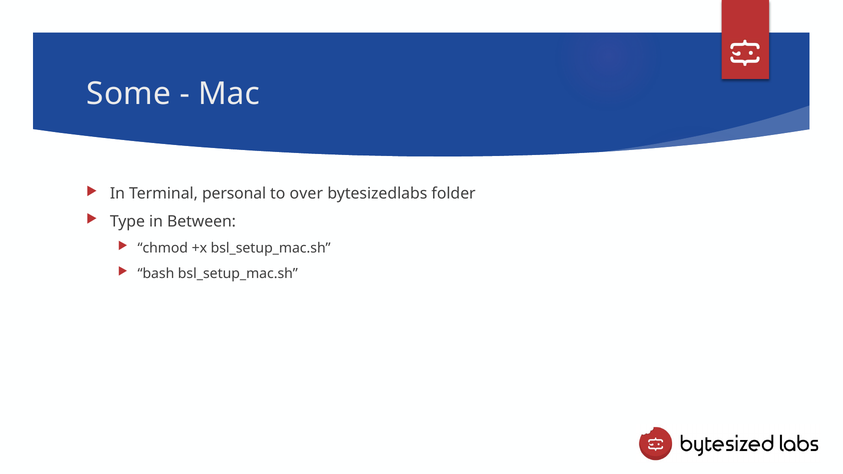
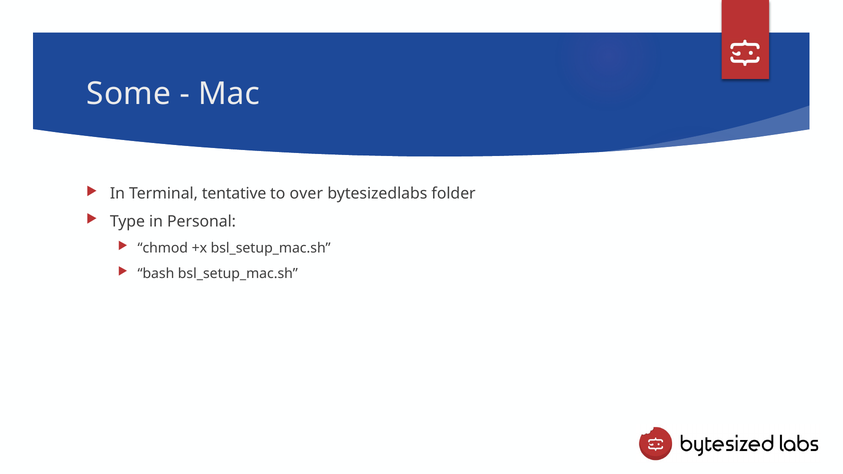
personal: personal -> tentative
Between: Between -> Personal
